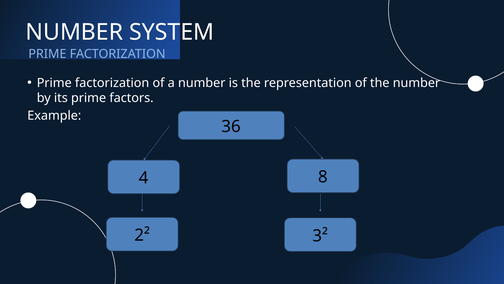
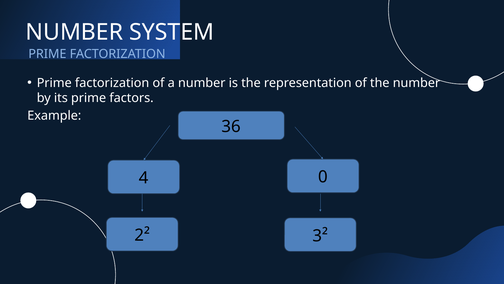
8: 8 -> 0
